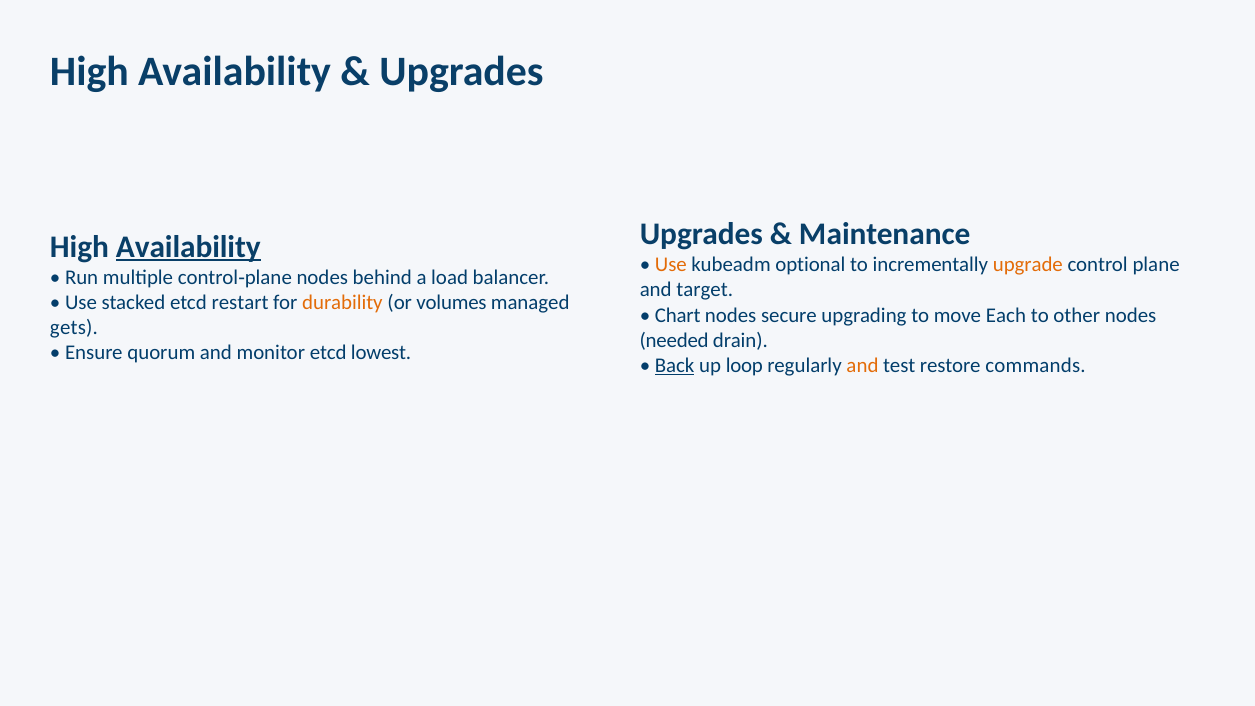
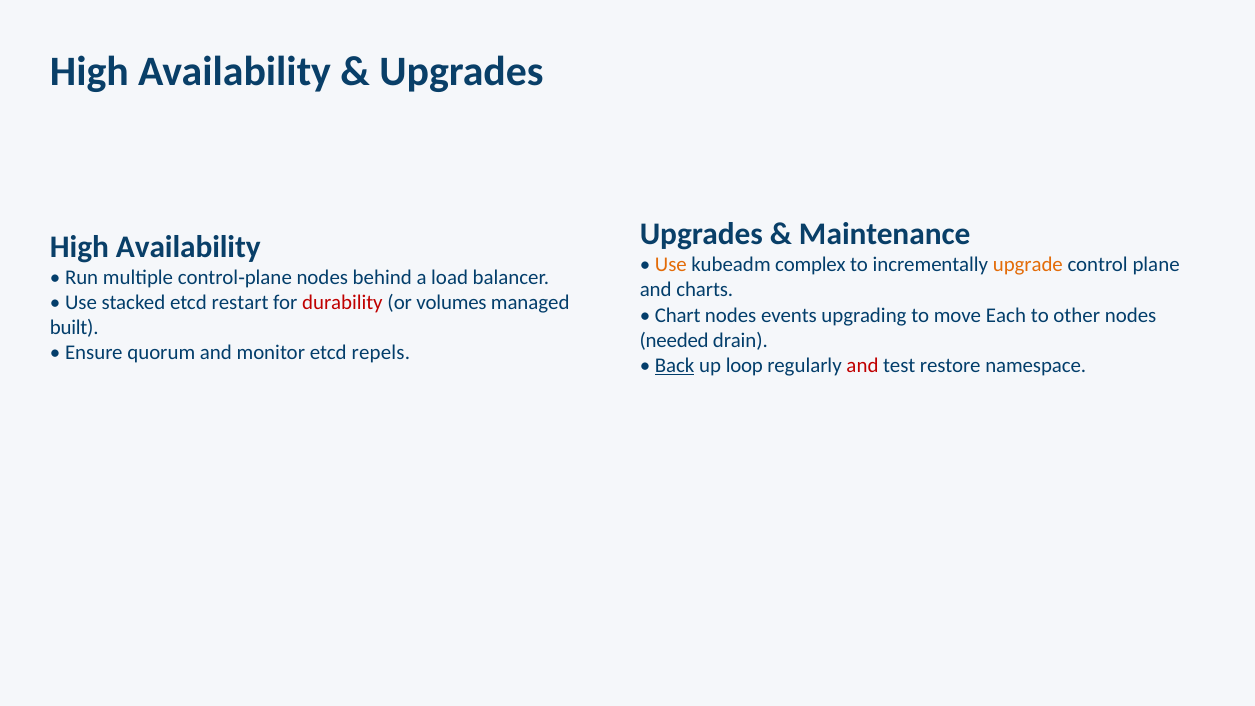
Availability at (188, 247) underline: present -> none
optional: optional -> complex
target: target -> charts
durability colour: orange -> red
secure: secure -> events
gets: gets -> built
lowest: lowest -> repels
and at (863, 365) colour: orange -> red
commands: commands -> namespace
